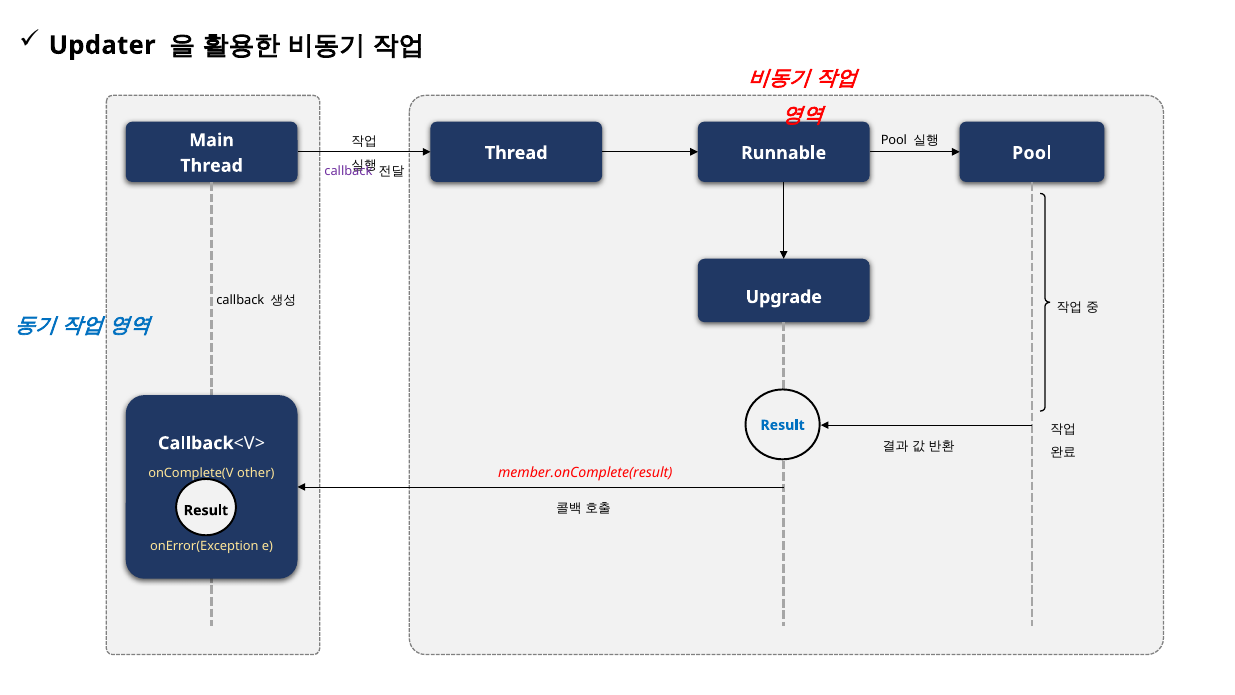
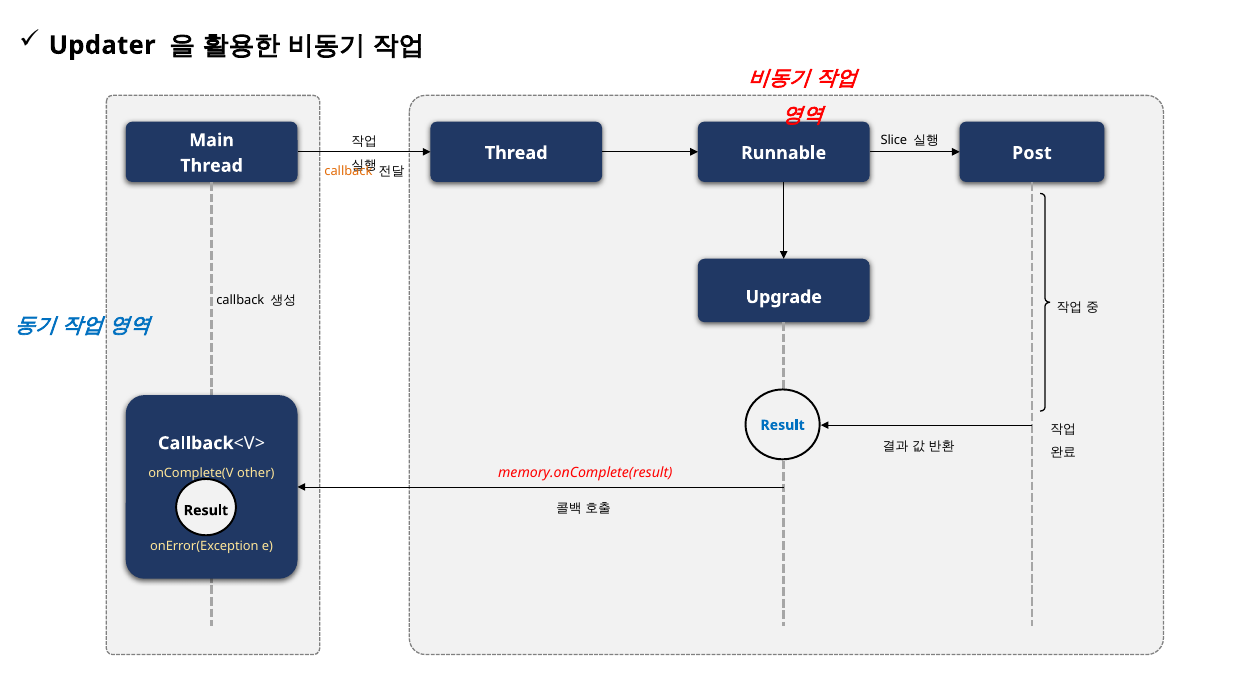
Pool at (894, 140): Pool -> Slice
Thread Pool: Pool -> Post
callback at (348, 171) colour: purple -> orange
member.onComplete(result: member.onComplete(result -> memory.onComplete(result
